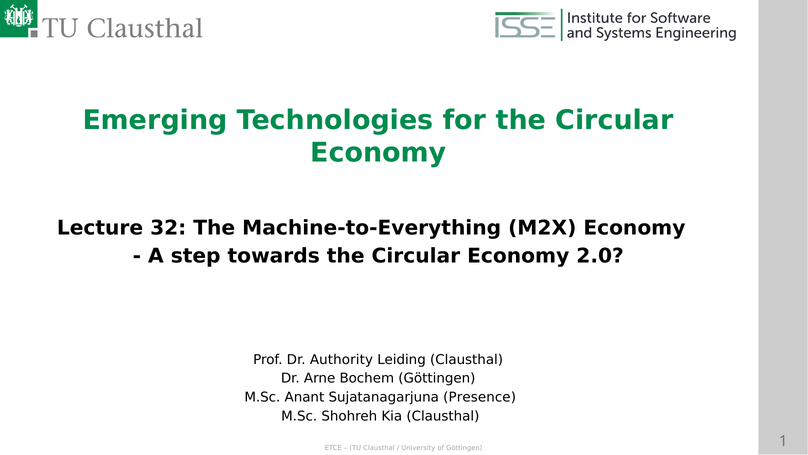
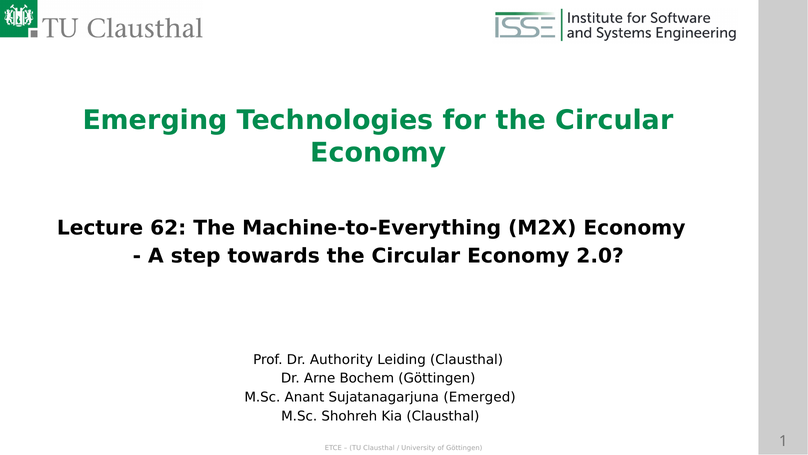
32: 32 -> 62
Presence: Presence -> Emerged
